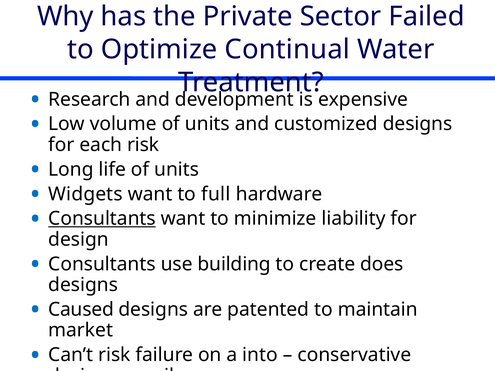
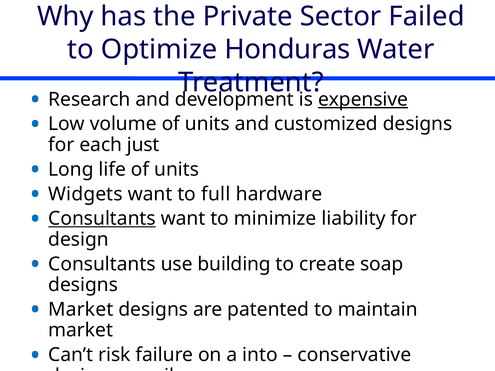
Continual: Continual -> Honduras
expensive underline: none -> present
each risk: risk -> just
does: does -> soap
Caused at (81, 310): Caused -> Market
